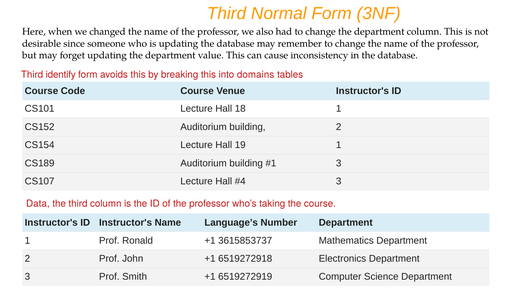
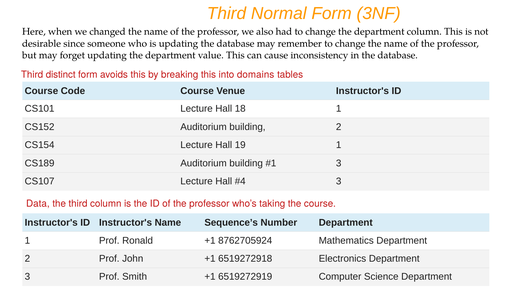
identify: identify -> distinct
Language’s: Language’s -> Sequence’s
3615853737: 3615853737 -> 8762705924
